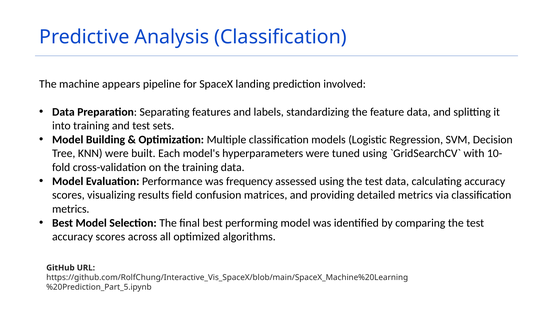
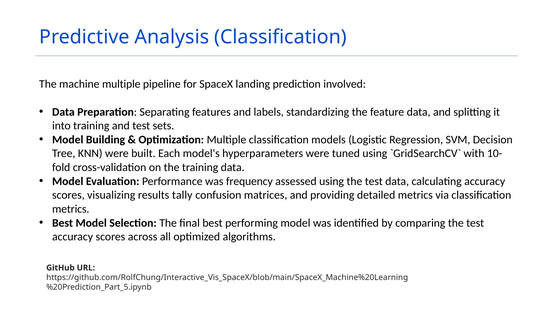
machine appears: appears -> multiple
field: field -> tally
